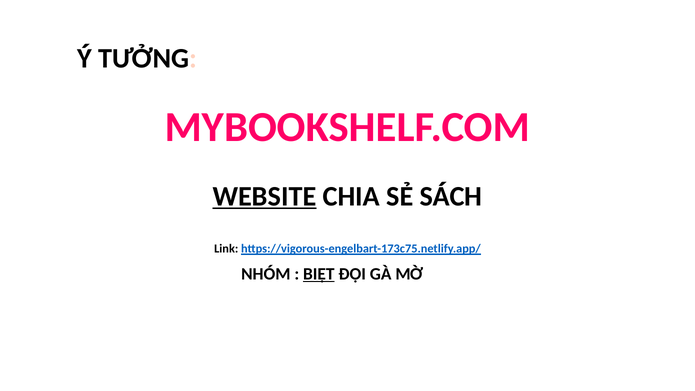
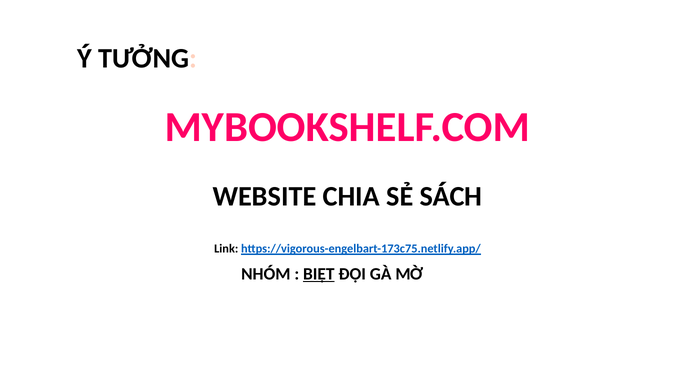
WEBSITE underline: present -> none
